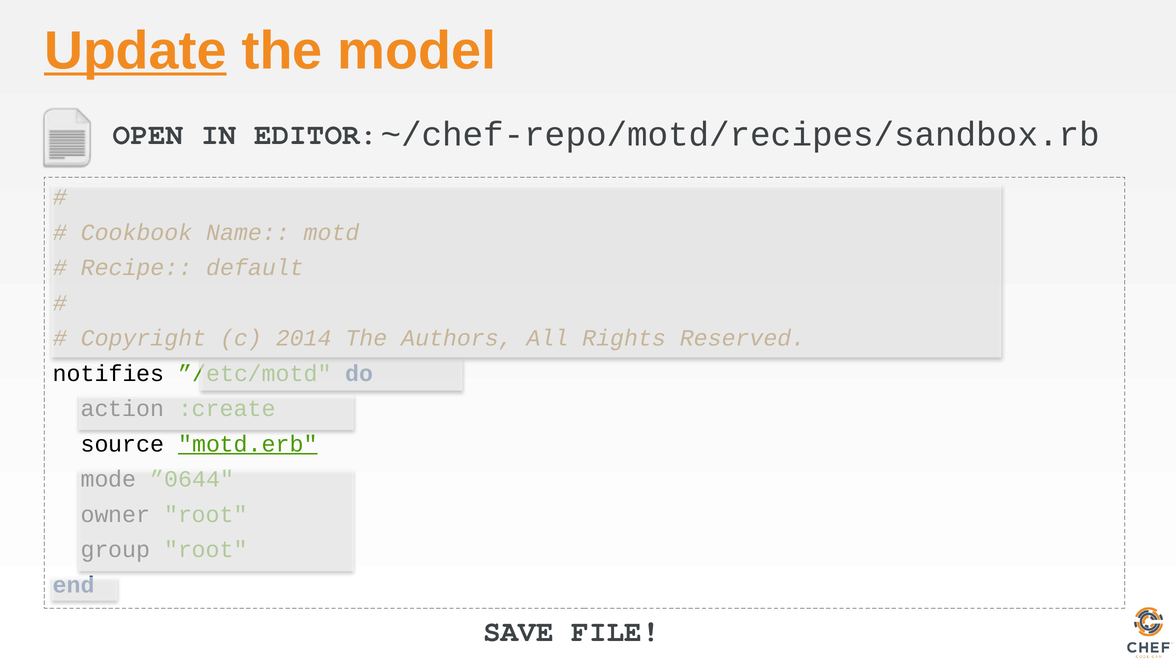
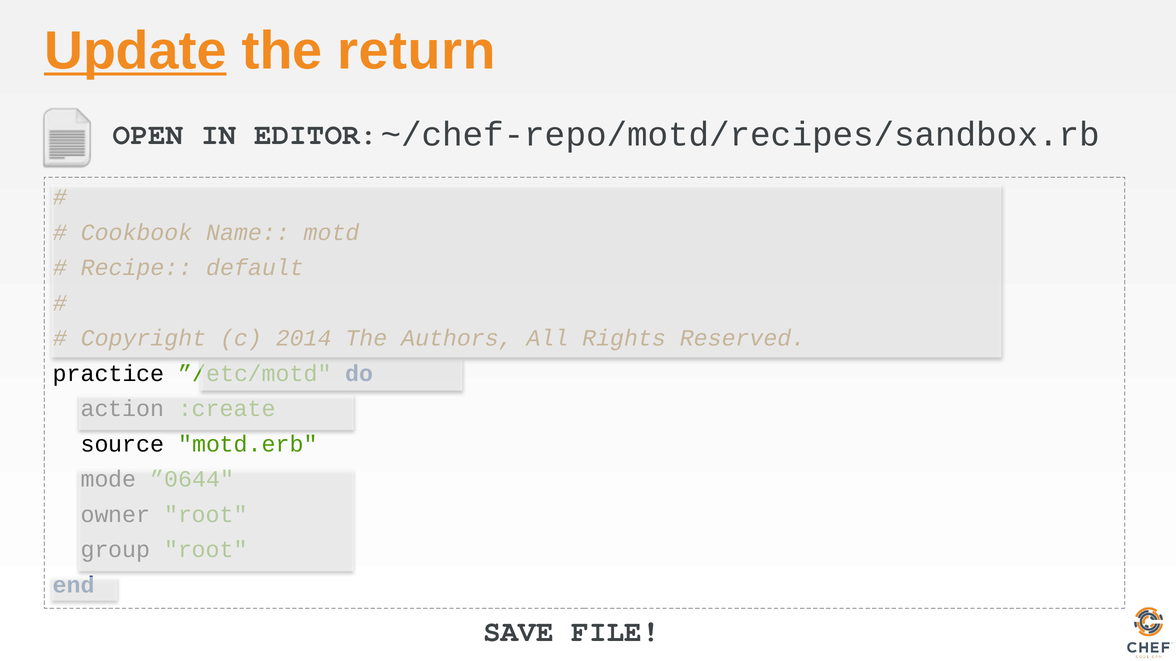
model: model -> return
notifies: notifies -> practice
motd.erb underline: present -> none
